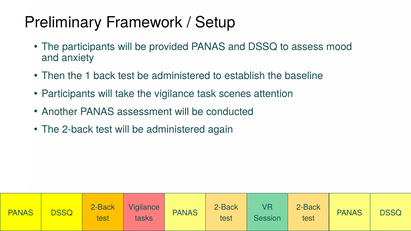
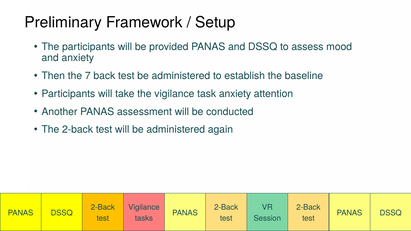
1: 1 -> 7
task scenes: scenes -> anxiety
